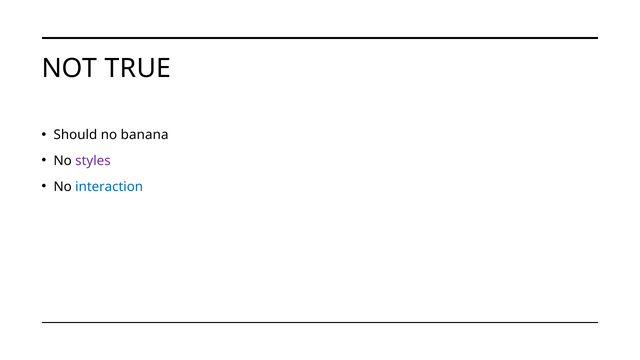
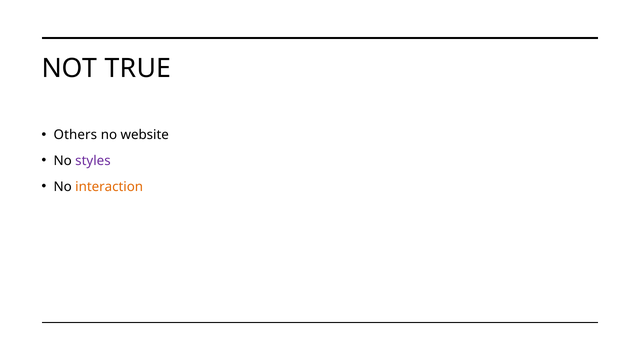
Should: Should -> Others
banana: banana -> website
interaction colour: blue -> orange
